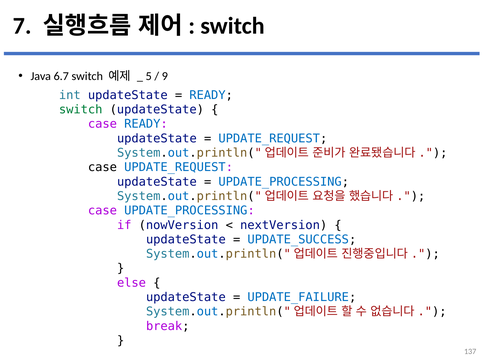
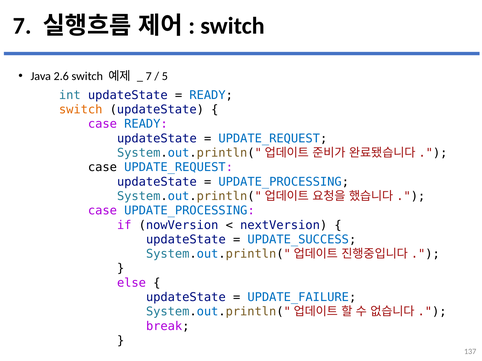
6.7: 6.7 -> 2.6
5 at (149, 76): 5 -> 7
9: 9 -> 5
switch at (81, 110) colour: green -> orange
